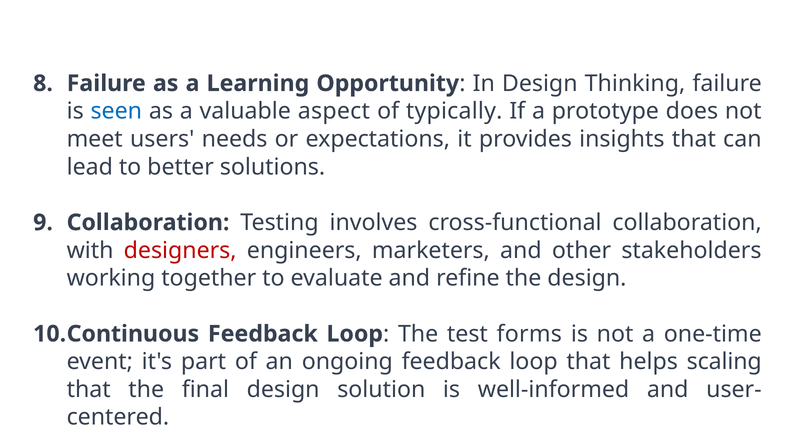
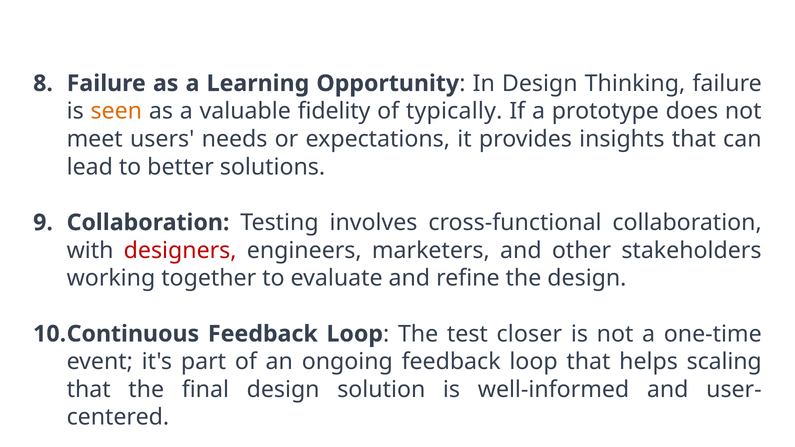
seen colour: blue -> orange
aspect: aspect -> fidelity
forms: forms -> closer
